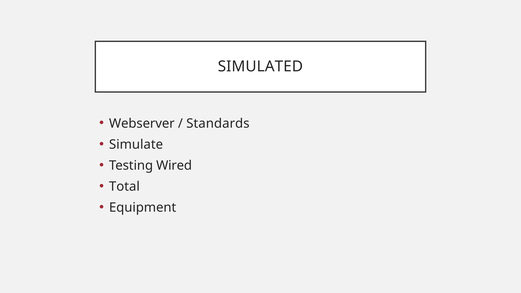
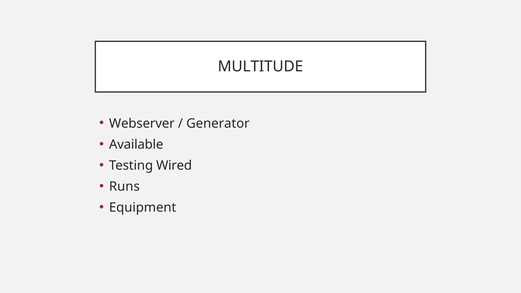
SIMULATED: SIMULATED -> MULTITUDE
Standards: Standards -> Generator
Simulate: Simulate -> Available
Total: Total -> Runs
